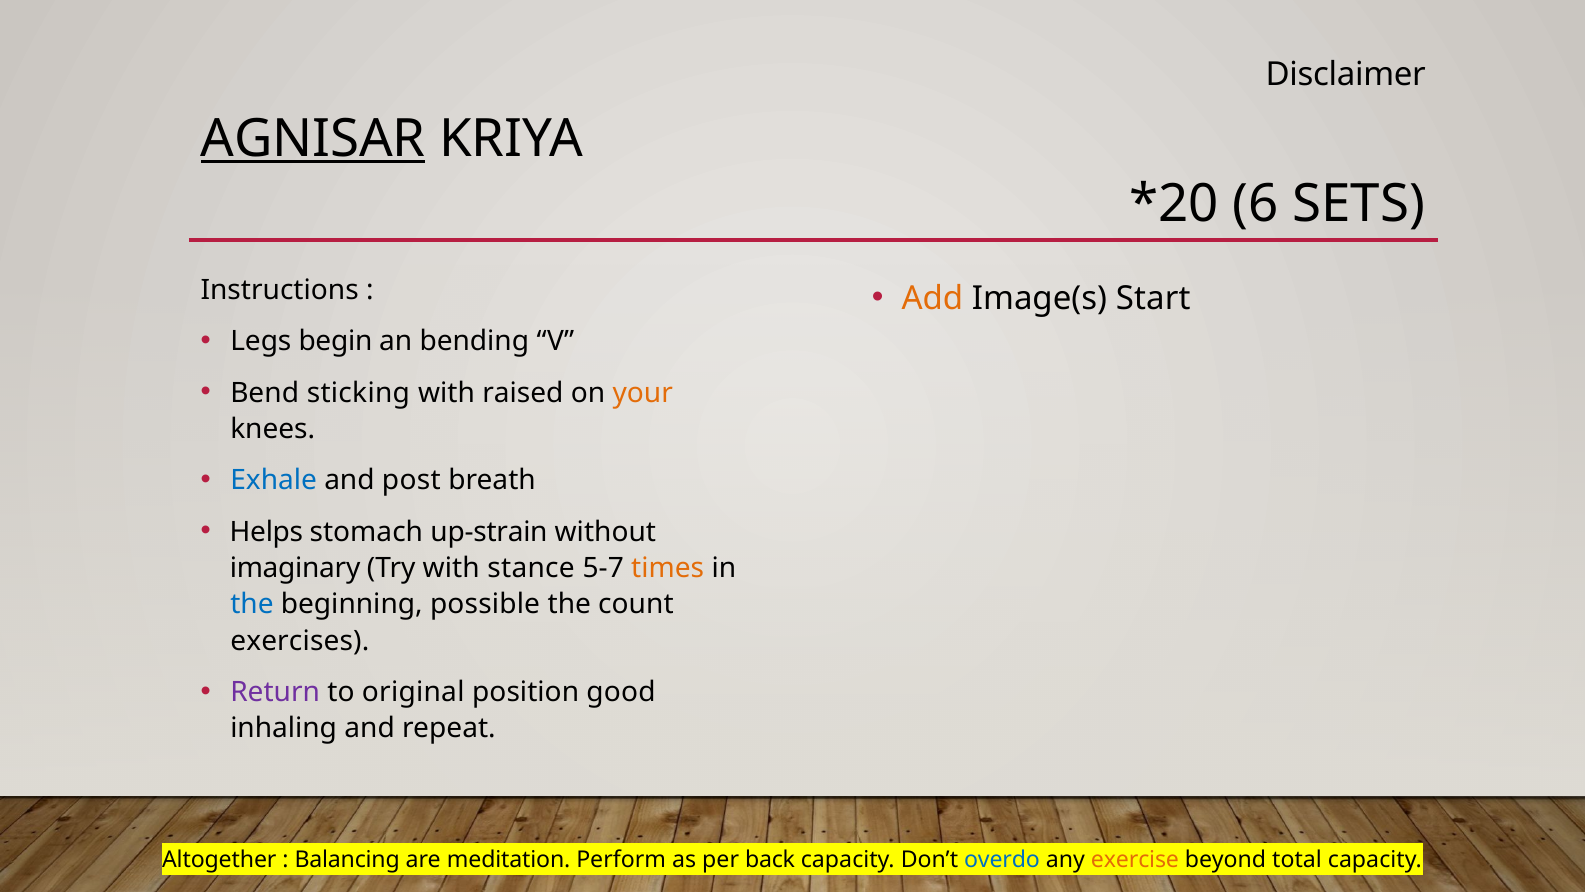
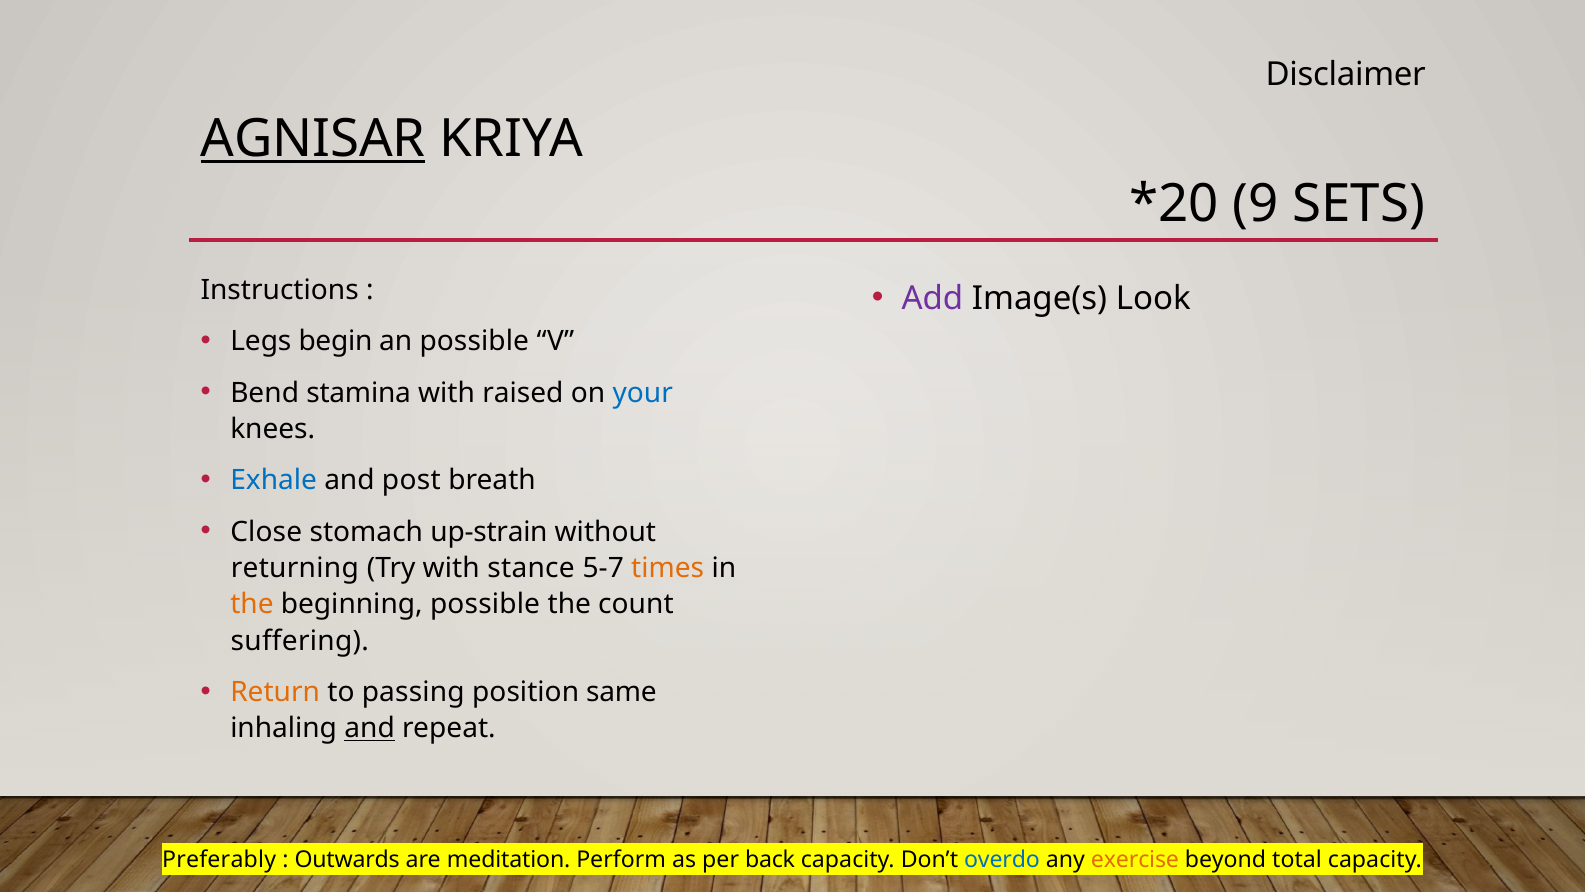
6: 6 -> 9
Add colour: orange -> purple
Start: Start -> Look
an bending: bending -> possible
sticking: sticking -> stamina
your colour: orange -> blue
Helps: Helps -> Close
imaginary: imaginary -> returning
the at (252, 604) colour: blue -> orange
exercises: exercises -> suffering
Return colour: purple -> orange
original: original -> passing
good: good -> same
and at (370, 728) underline: none -> present
Altogether: Altogether -> Preferably
Balancing: Balancing -> Outwards
